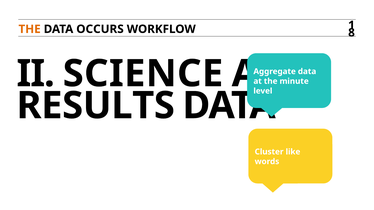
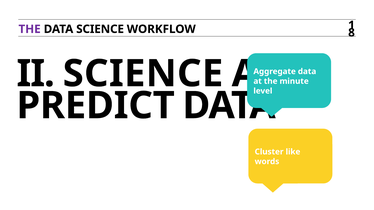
THE at (30, 29) colour: orange -> purple
DATA OCCURS: OCCURS -> SCIENCE
RESULTS: RESULTS -> PREDICT
